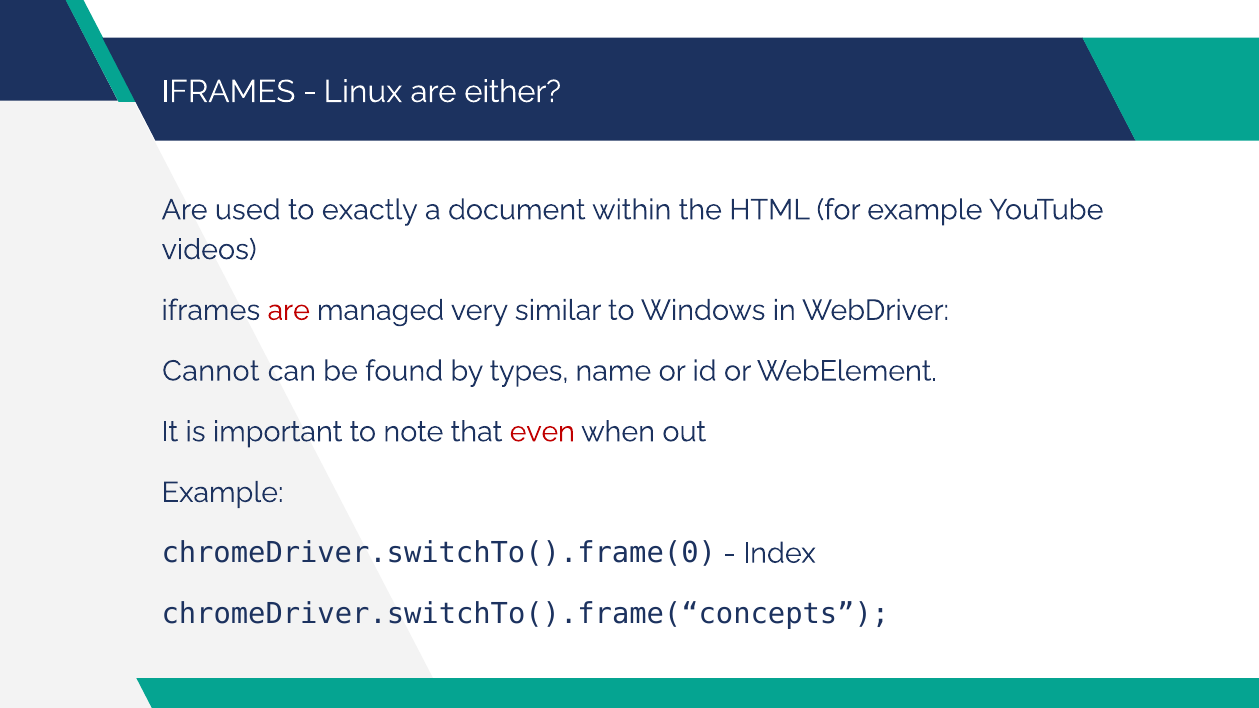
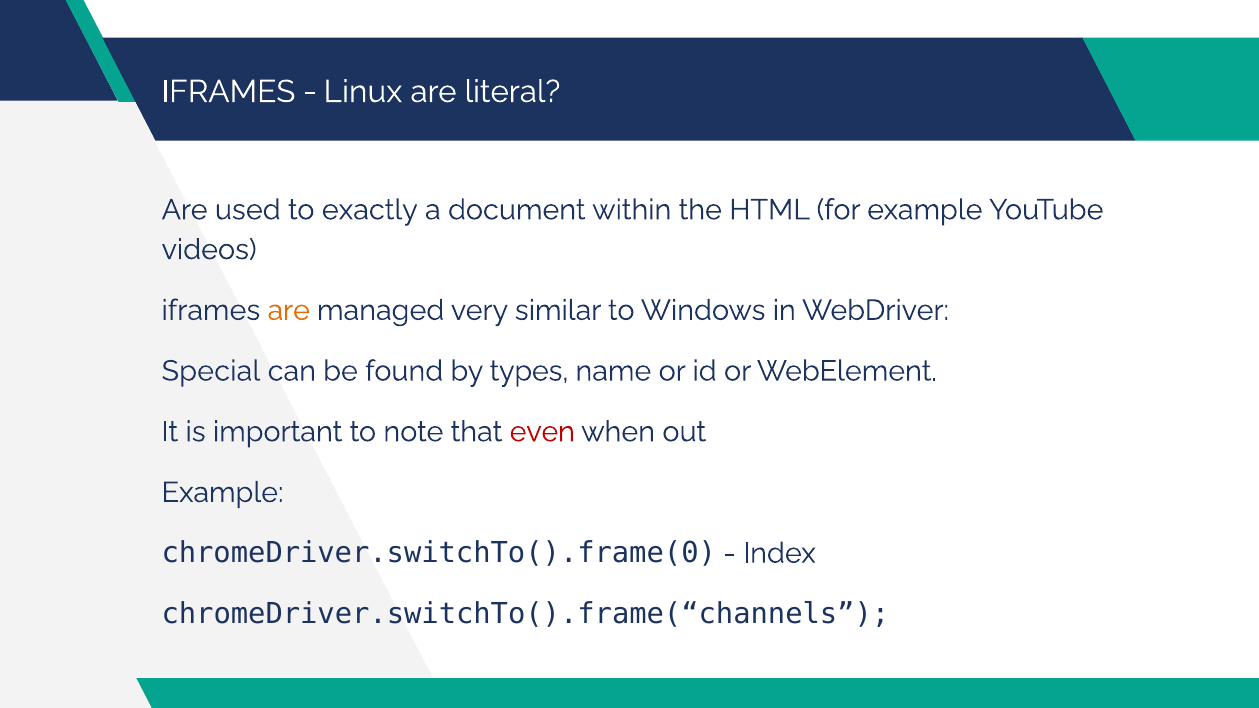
either: either -> literal
are at (289, 310) colour: red -> orange
Cannot: Cannot -> Special
chromeDriver.switchTo().frame(“concepts: chromeDriver.switchTo().frame(“concepts -> chromeDriver.switchTo().frame(“channels
